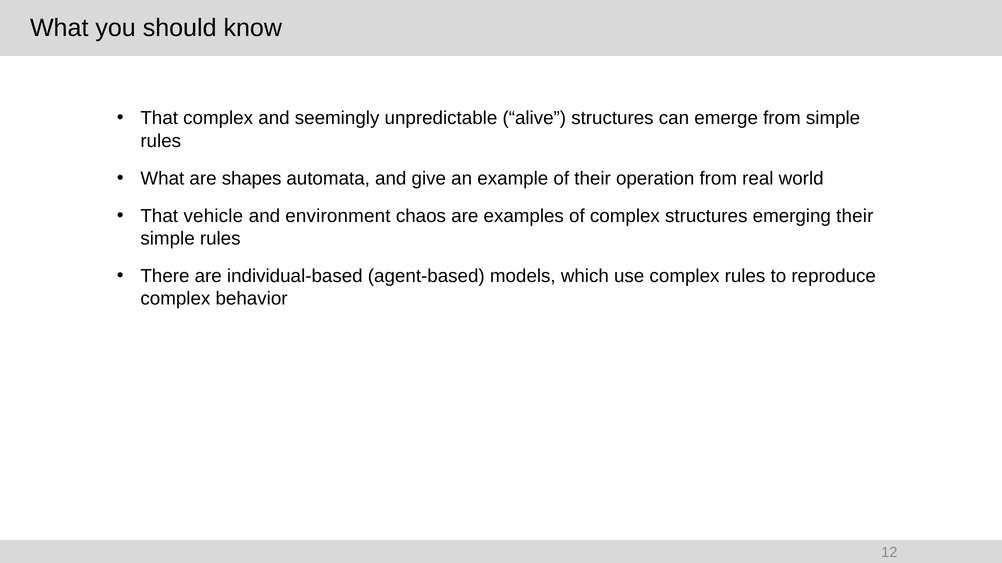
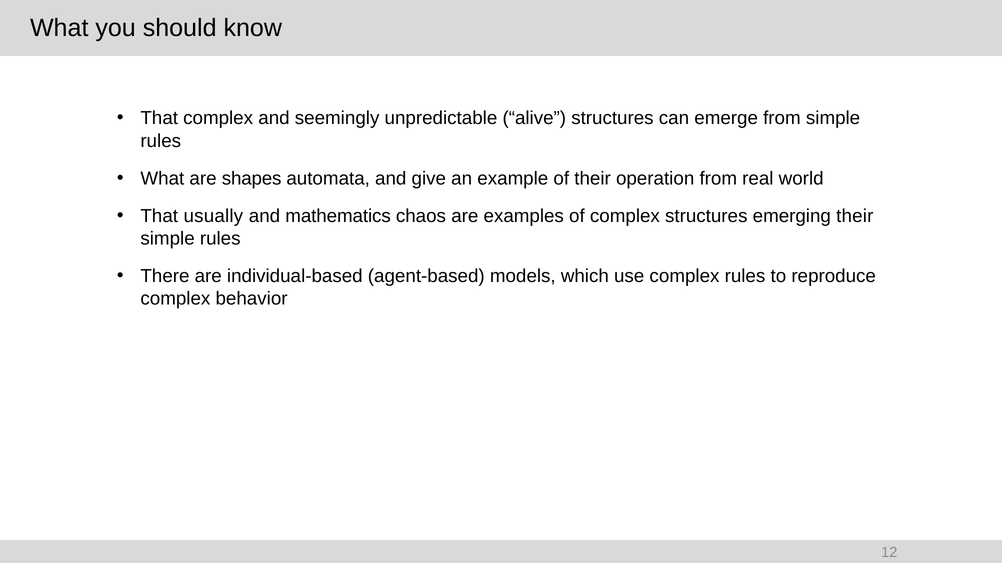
vehicle: vehicle -> usually
environment: environment -> mathematics
